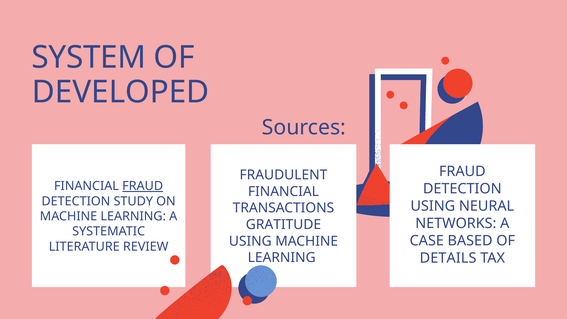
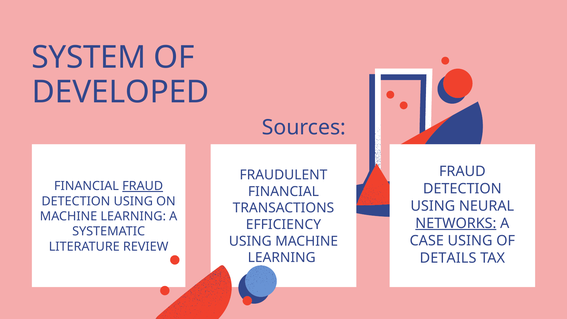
STUDY at (133, 201): STUDY -> USING
NETWORKS underline: none -> present
GRATITUDE: GRATITUDE -> EFFICIENCY
CASE BASED: BASED -> USING
